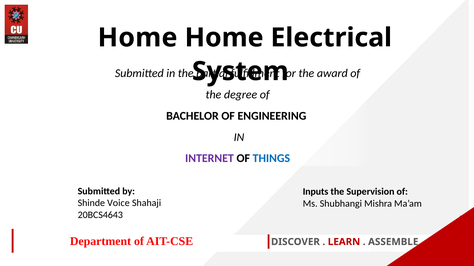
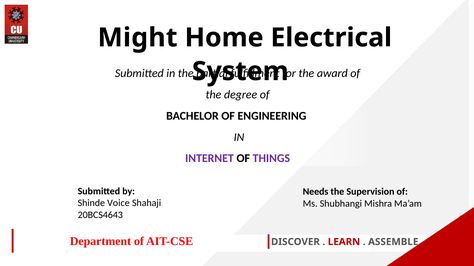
Home at (138, 38): Home -> Might
THINGS colour: blue -> purple
Inputs: Inputs -> Needs
